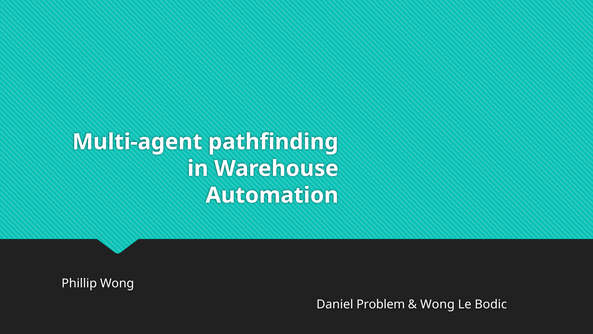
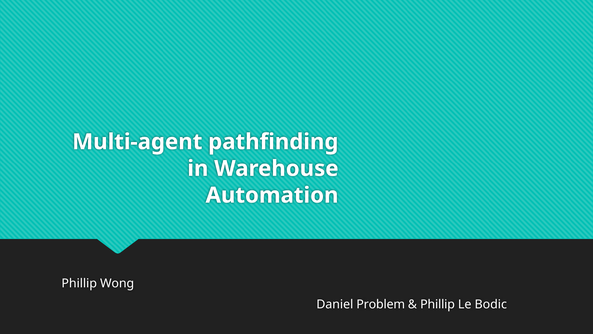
Wong at (437, 304): Wong -> Phillip
